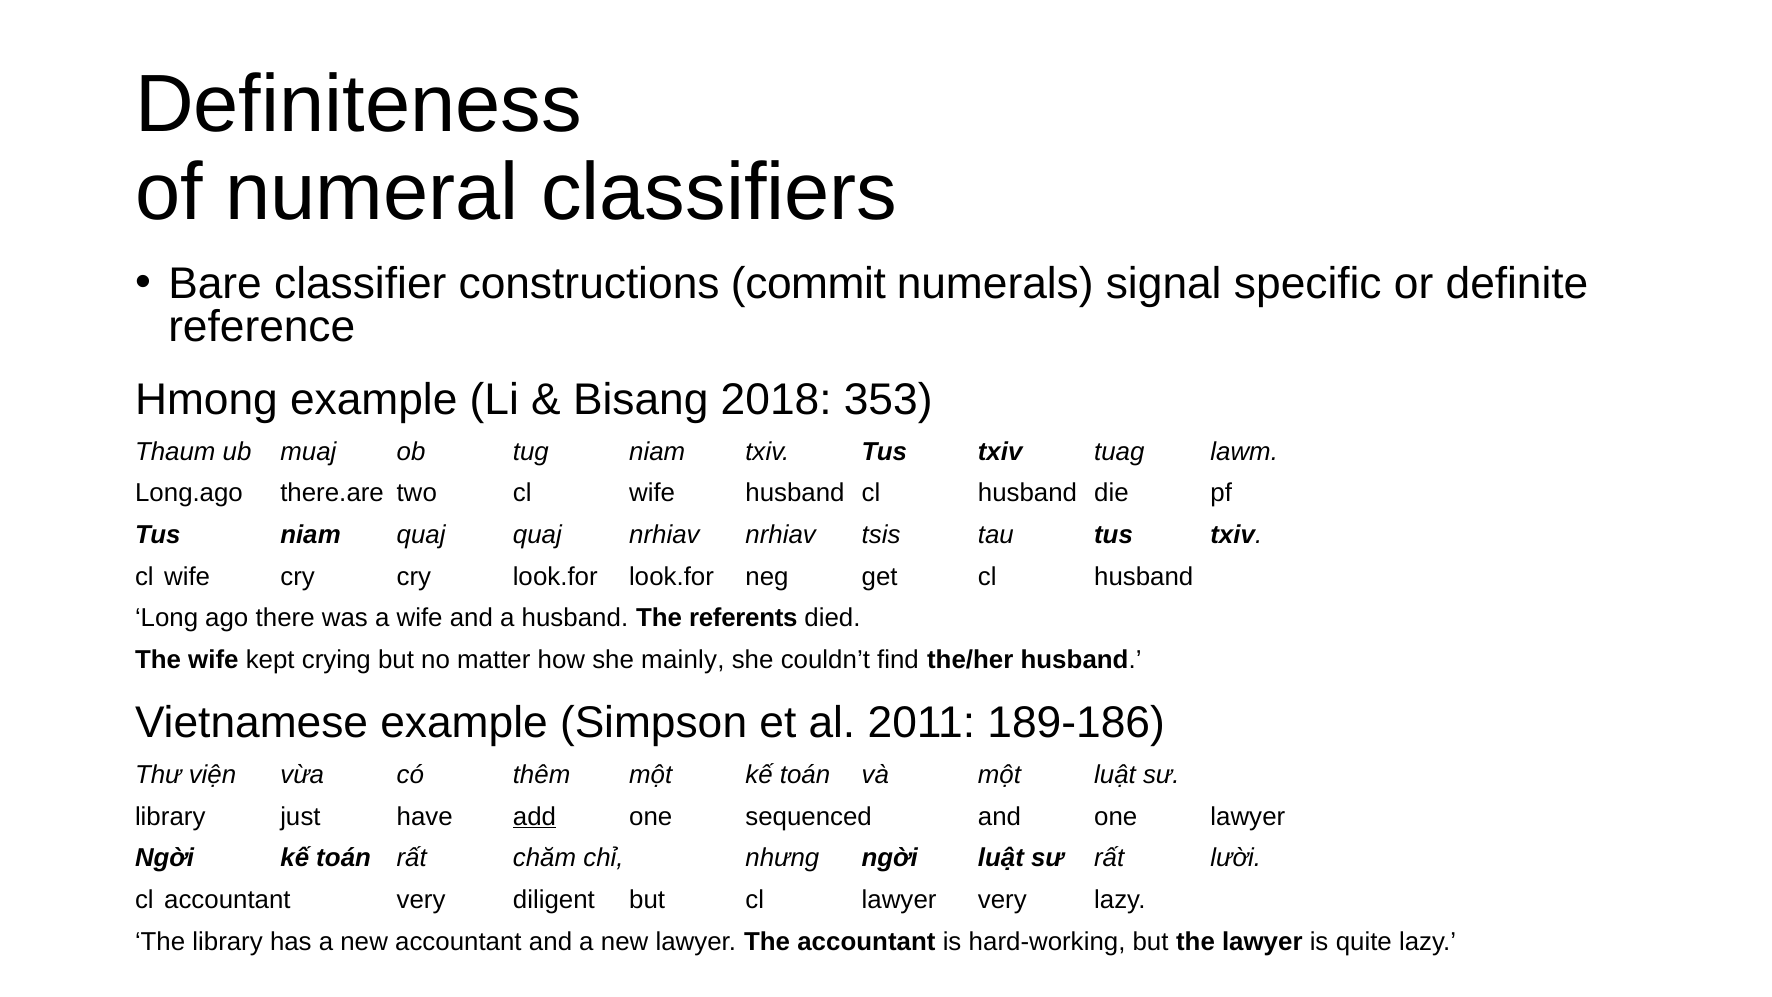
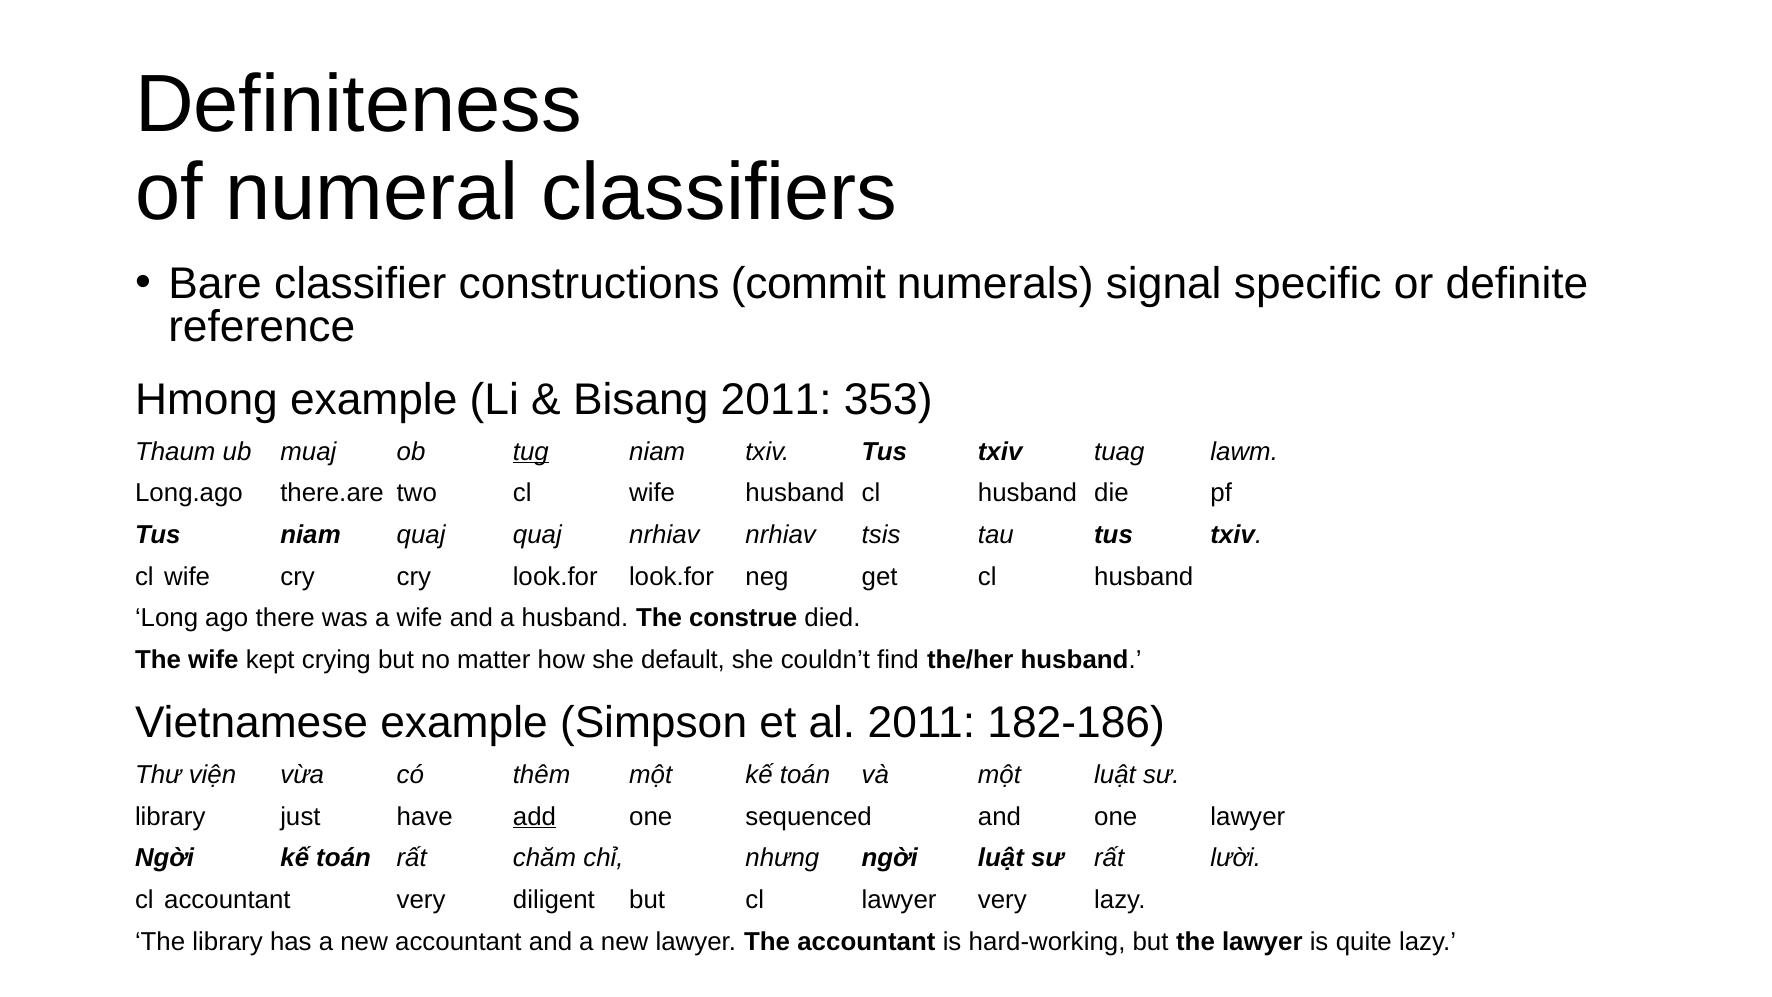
Bisang 2018: 2018 -> 2011
tug underline: none -> present
referents: referents -> construe
mainly: mainly -> default
189-186: 189-186 -> 182-186
